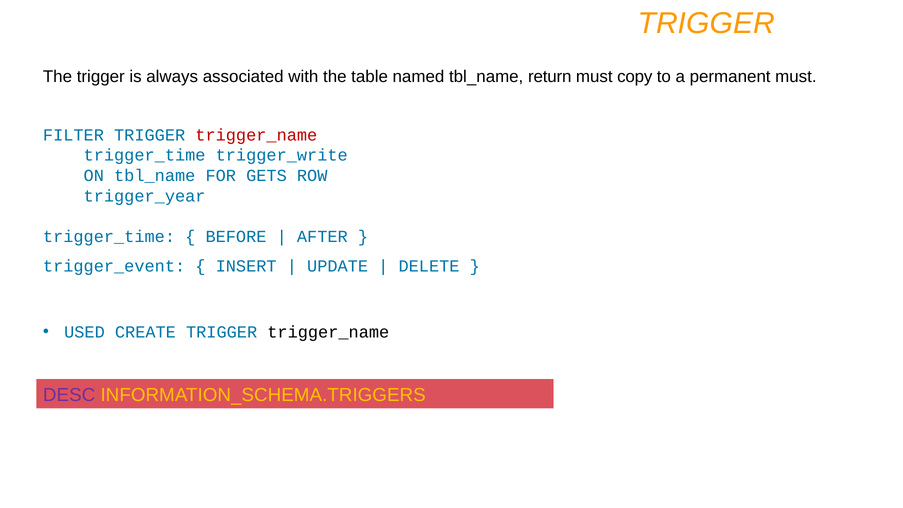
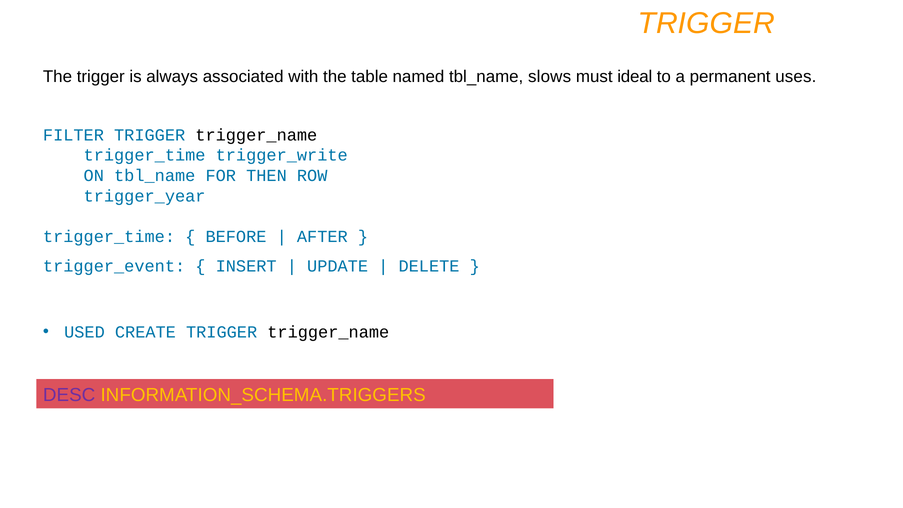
return: return -> slows
copy: copy -> ideal
permanent must: must -> uses
trigger_name at (256, 135) colour: red -> black
GETS: GETS -> THEN
